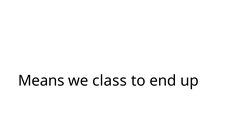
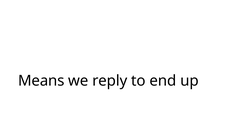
class: class -> reply
